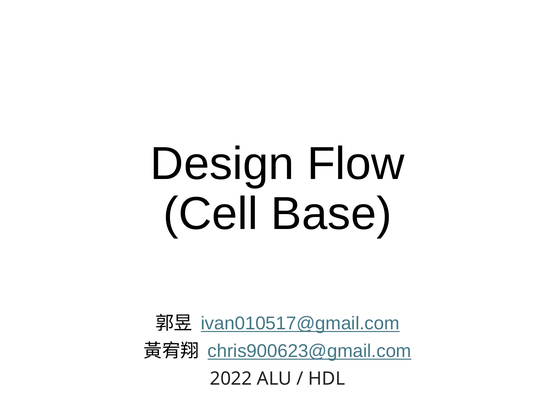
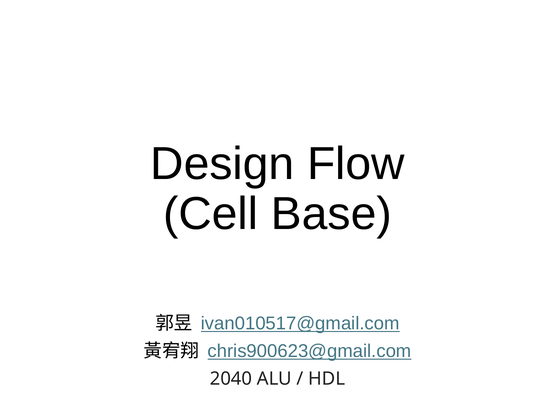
2022: 2022 -> 2040
